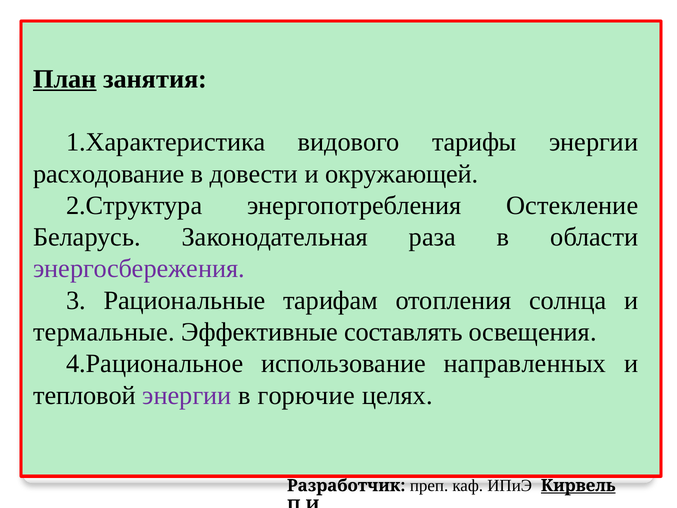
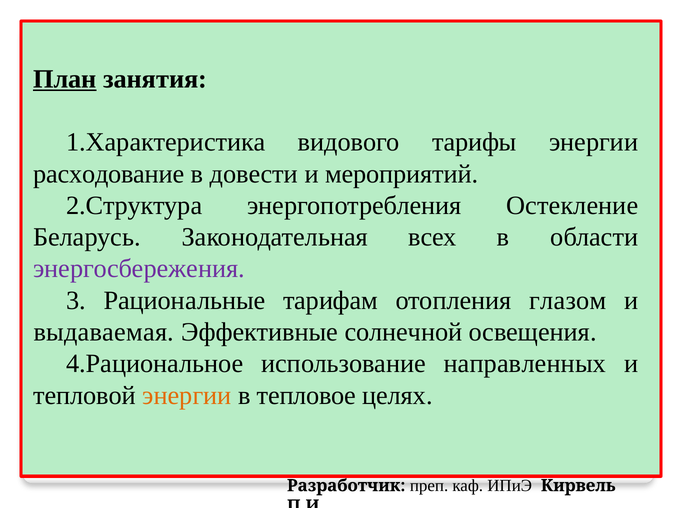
окружающей: окружающей -> мероприятий
раза: раза -> всех
солнца: солнца -> глазом
термальные: термальные -> выдаваемая
составлять: составлять -> солнечной
энергии at (187, 395) colour: purple -> orange
горючие: горючие -> тепловое
Кирвель underline: present -> none
